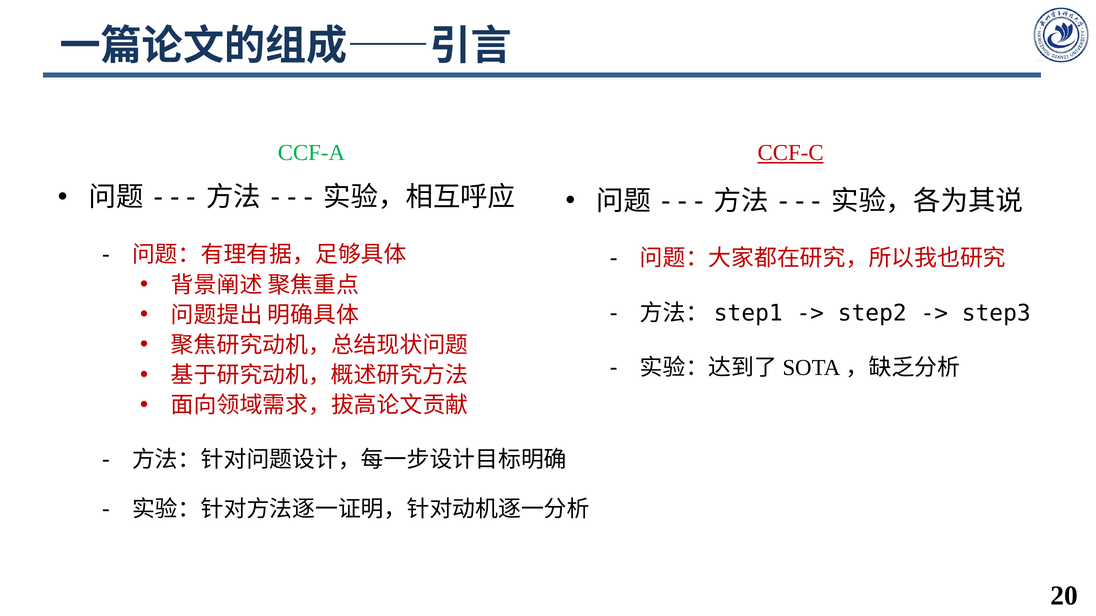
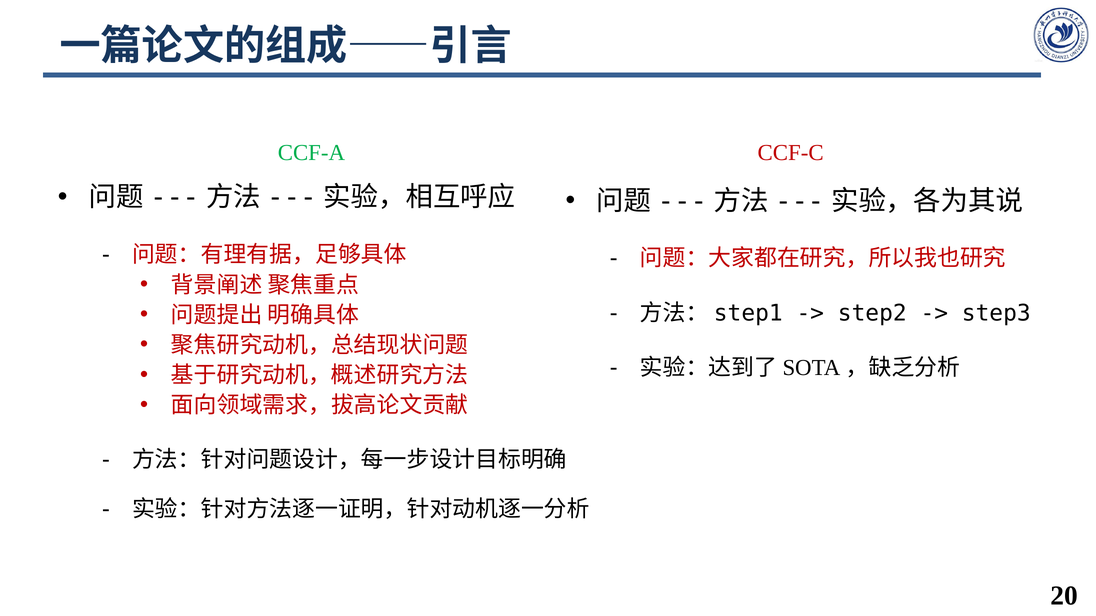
CCF-C underline: present -> none
